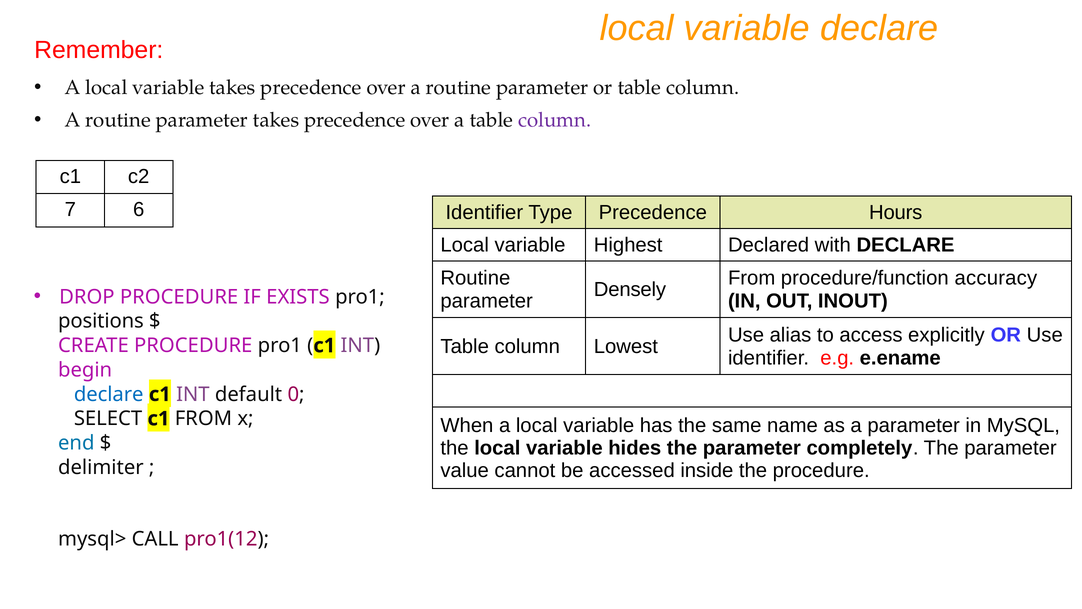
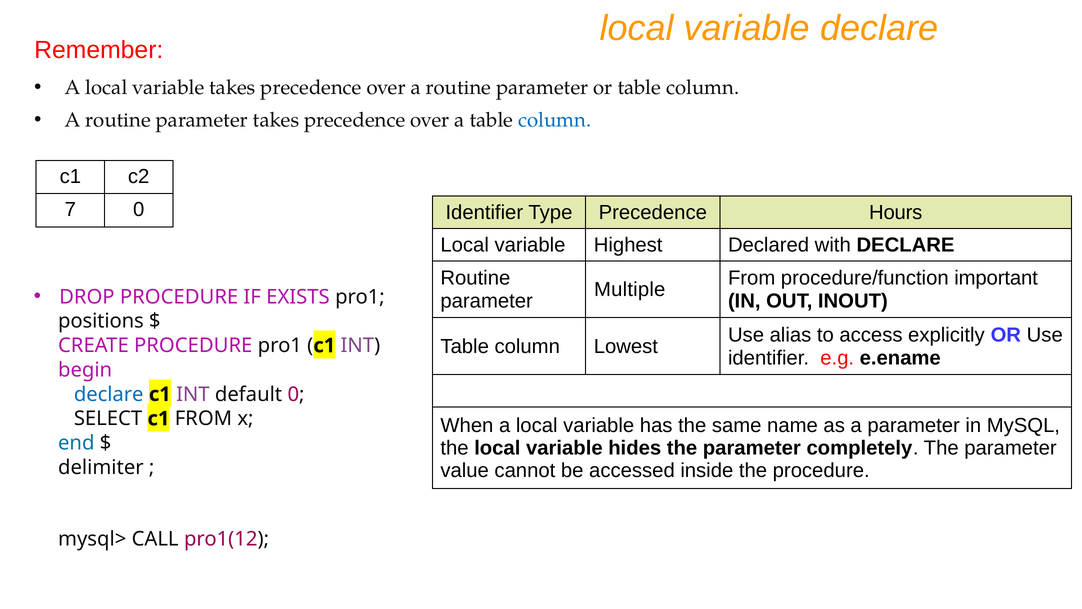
column at (555, 120) colour: purple -> blue
7 6: 6 -> 0
accuracy: accuracy -> important
Densely: Densely -> Multiple
